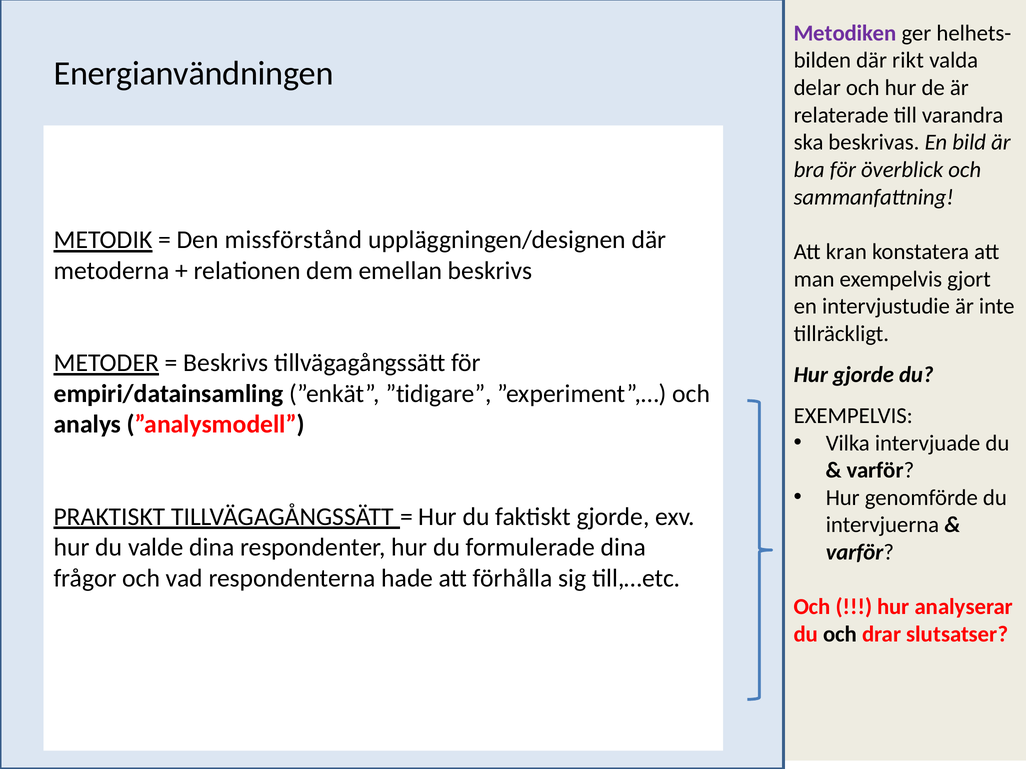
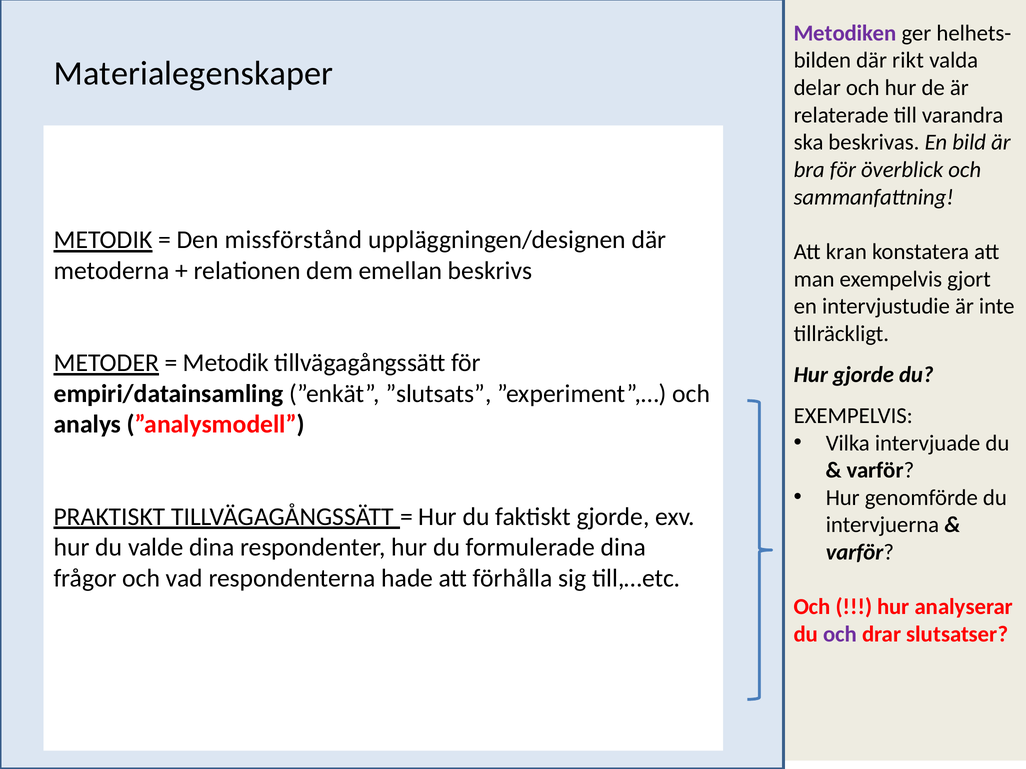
Energianvändningen: Energianvändningen -> Materialegenskaper
Beskrivs at (226, 363): Beskrivs -> Metodik
”tidigare: ”tidigare -> ”slutsats
och at (840, 635) colour: black -> purple
